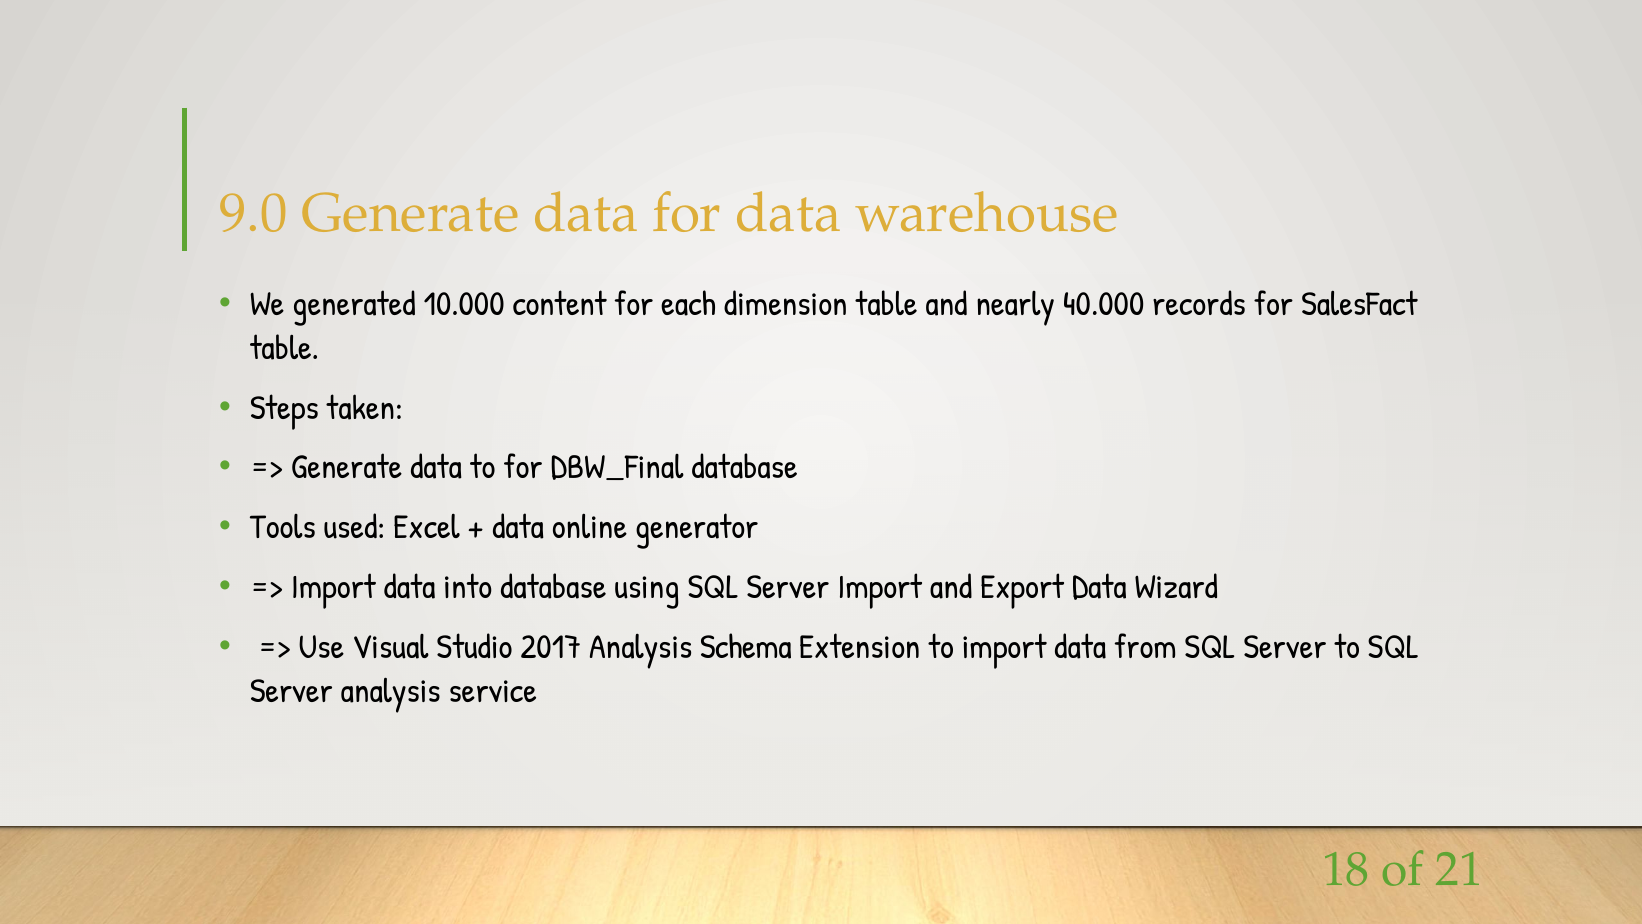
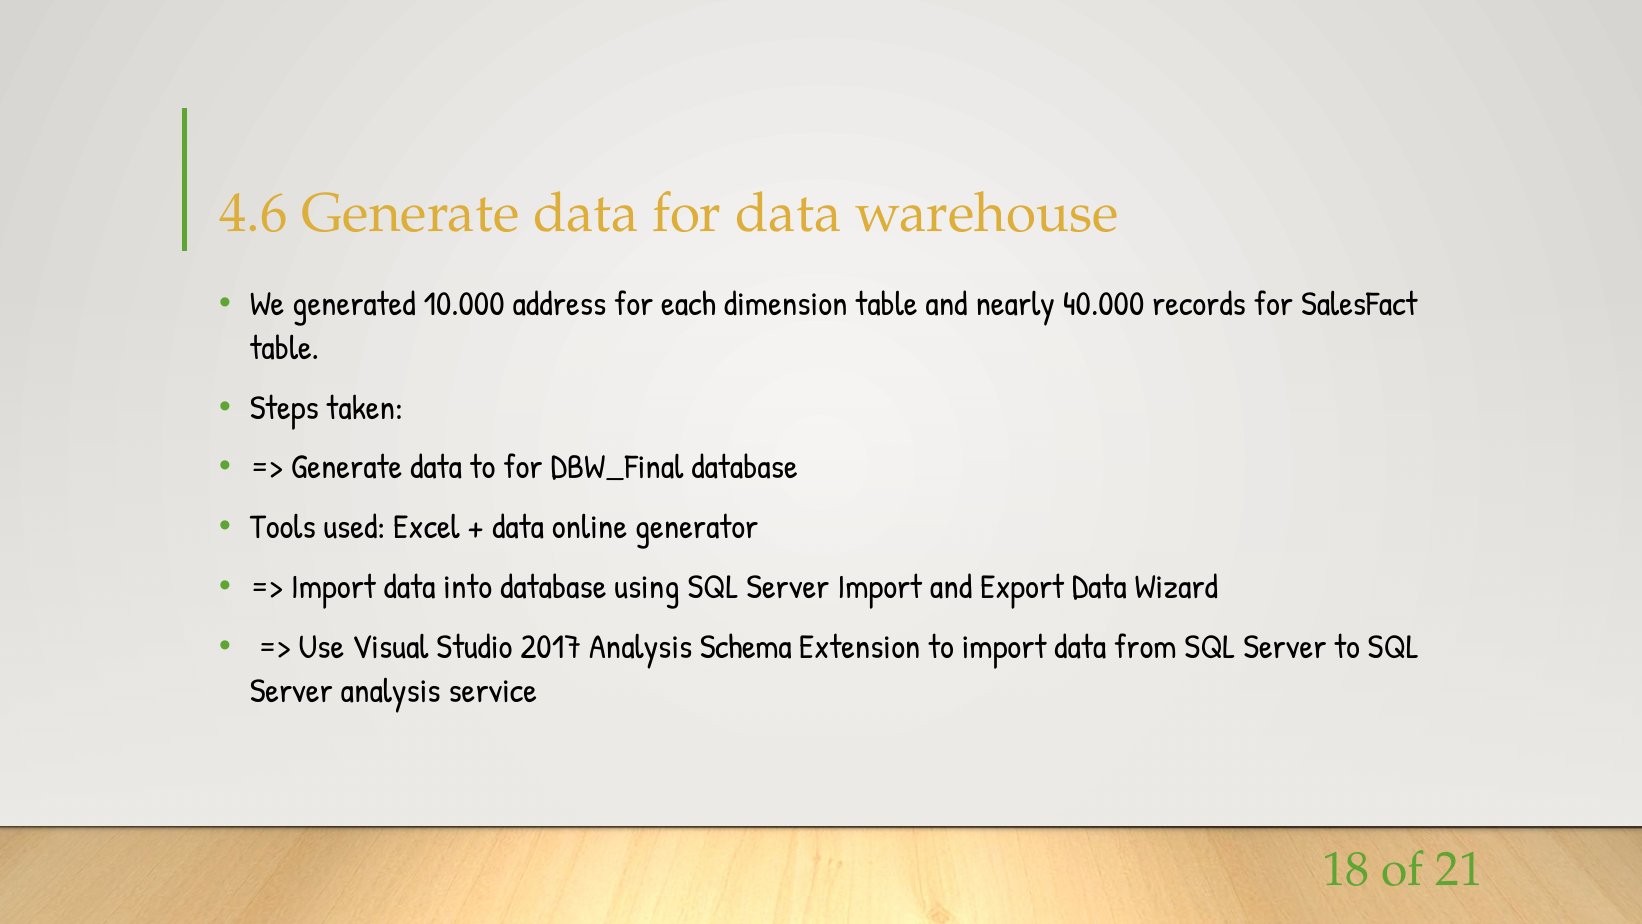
9.0: 9.0 -> 4.6
content: content -> address
